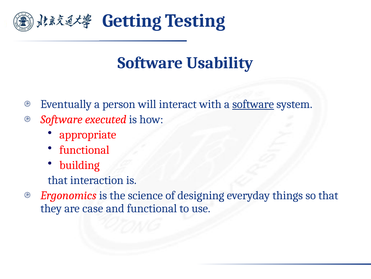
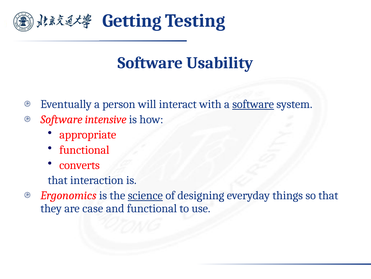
executed: executed -> intensive
building: building -> converts
science underline: none -> present
